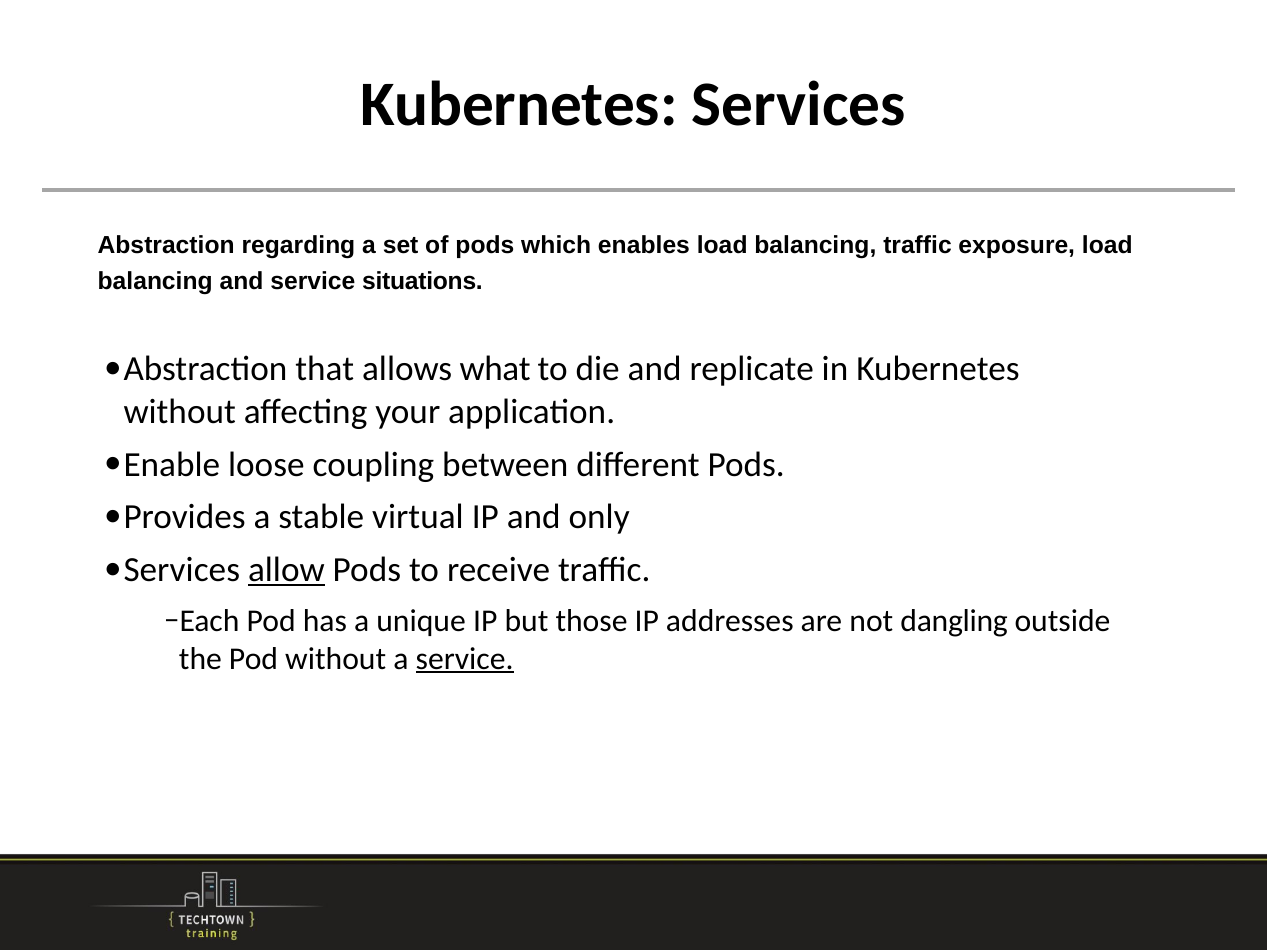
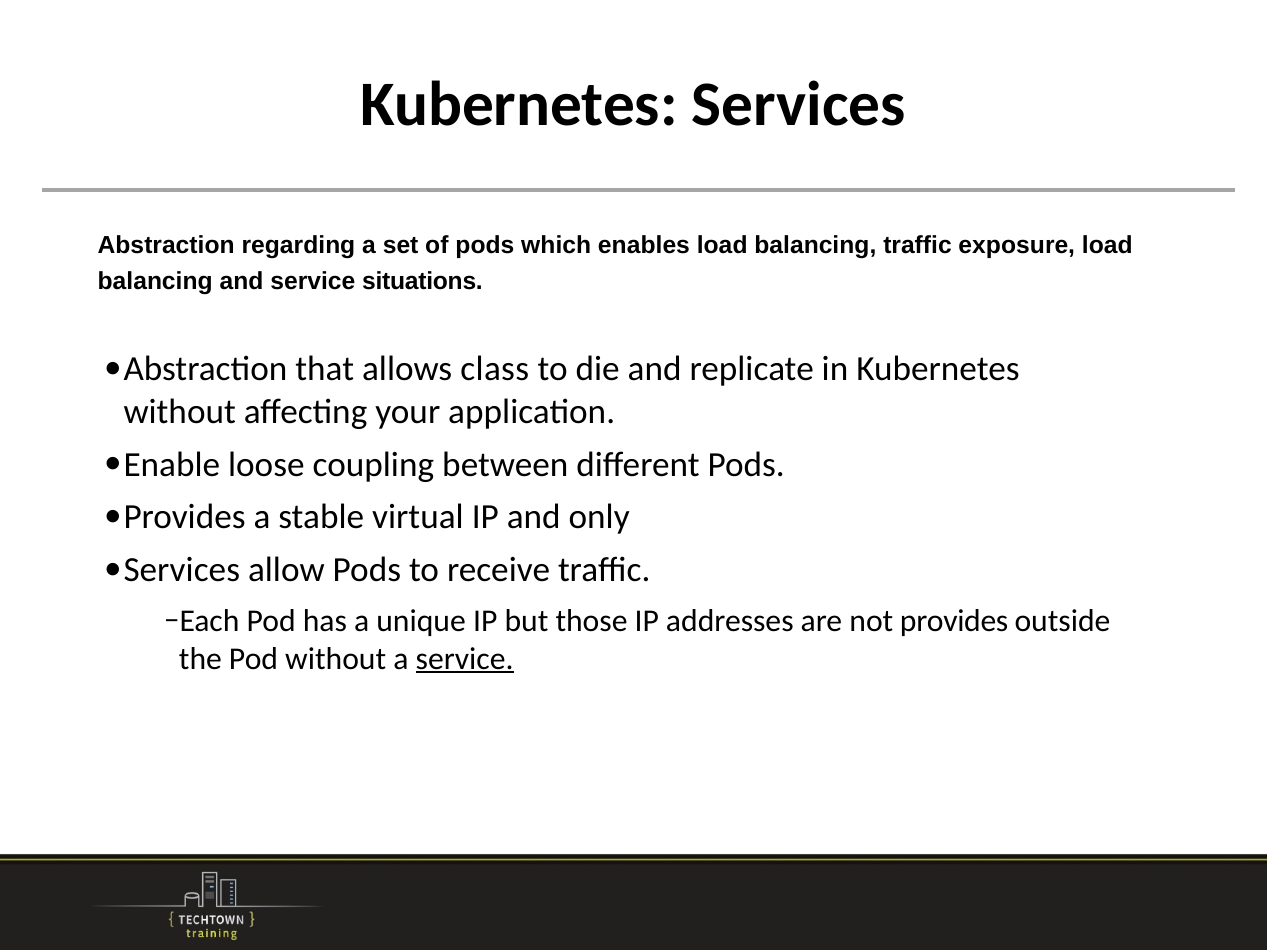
what: what -> class
allow underline: present -> none
not dangling: dangling -> provides
